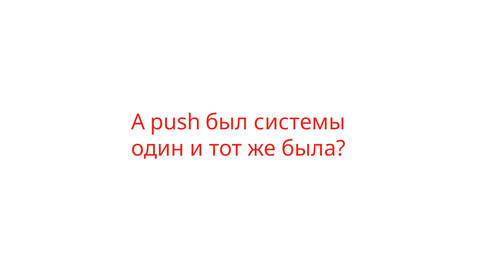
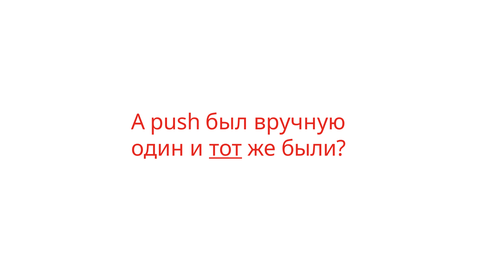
системы: системы -> вручную
тот underline: none -> present
была: была -> были
